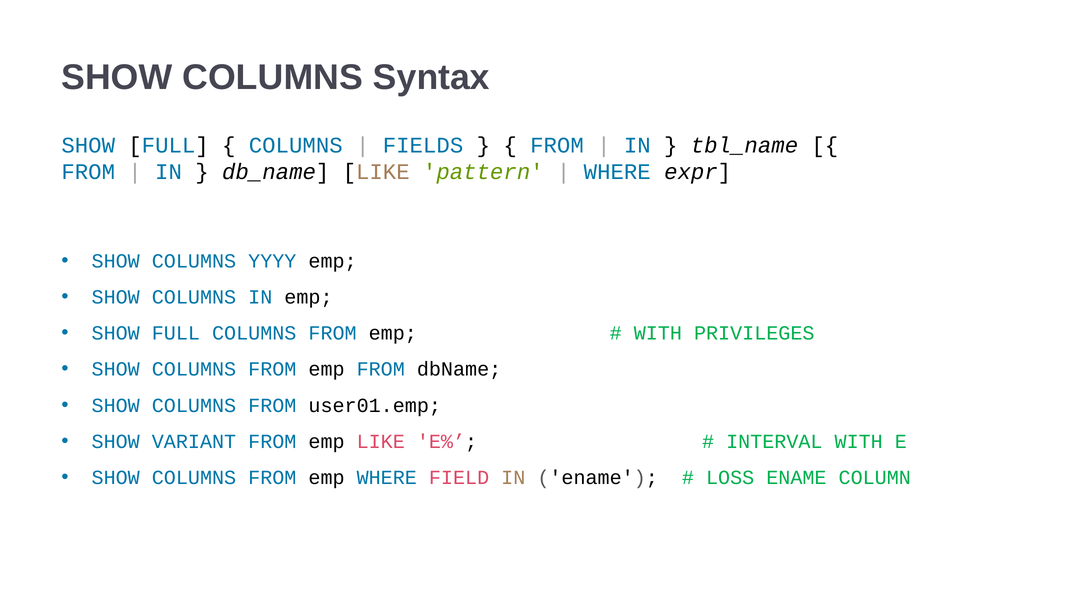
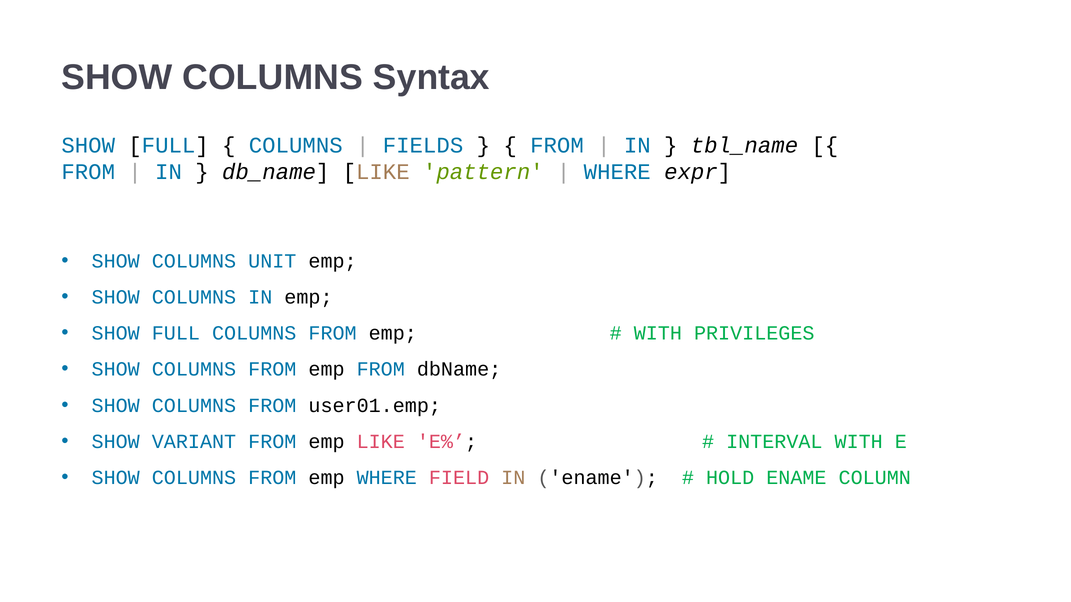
YYYY: YYYY -> UNIT
LOSS: LOSS -> HOLD
